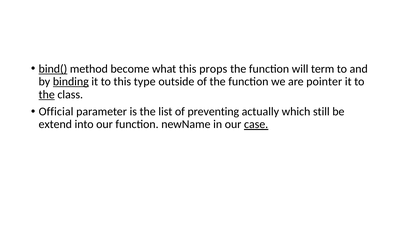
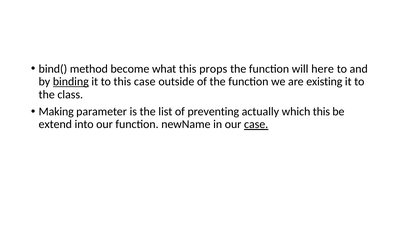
bind( underline: present -> none
term: term -> here
this type: type -> case
pointer: pointer -> existing
the at (47, 94) underline: present -> none
Official: Official -> Making
which still: still -> this
